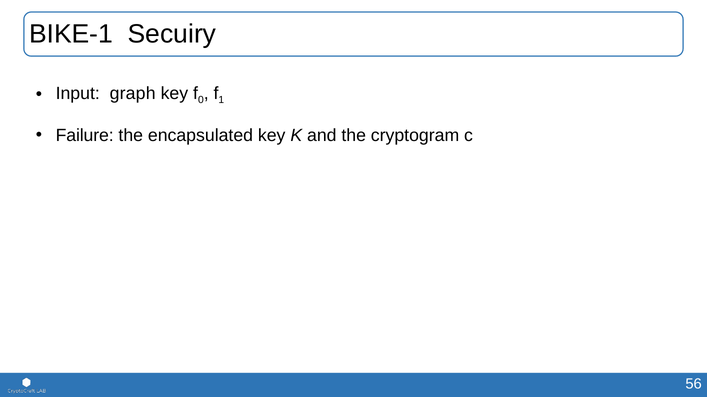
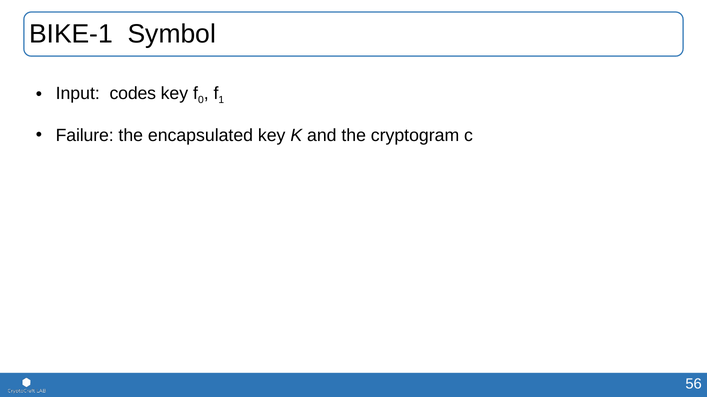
Secuiry: Secuiry -> Symbol
graph: graph -> codes
